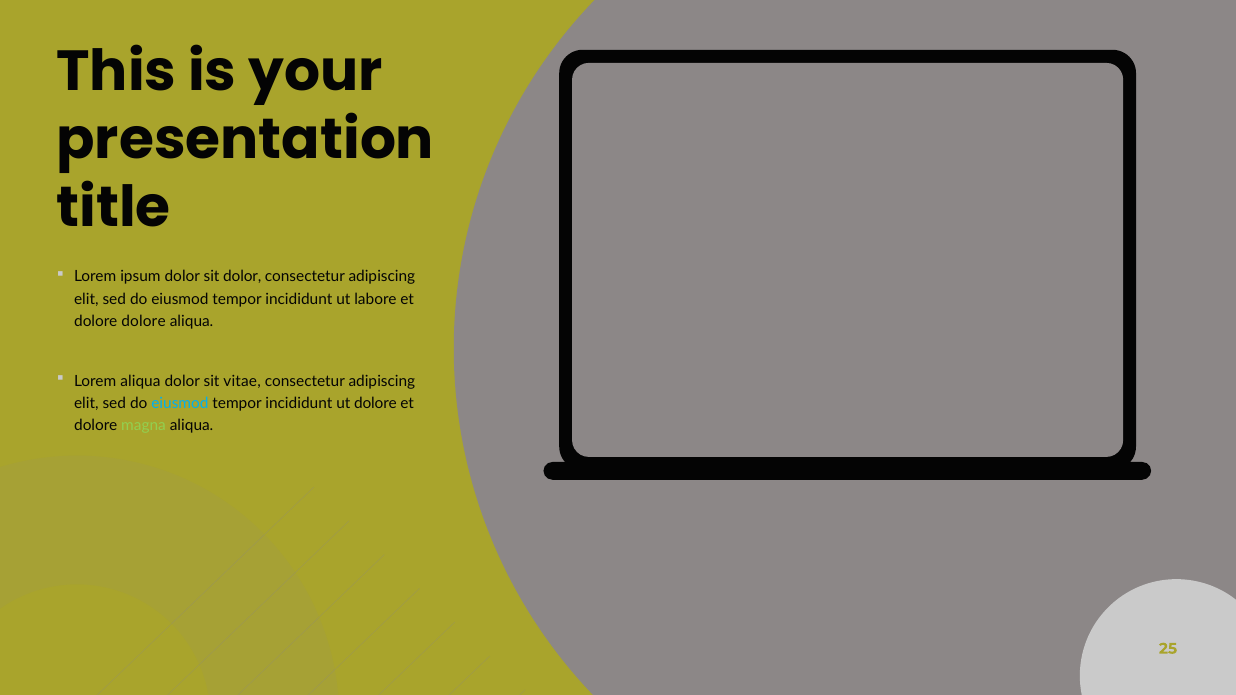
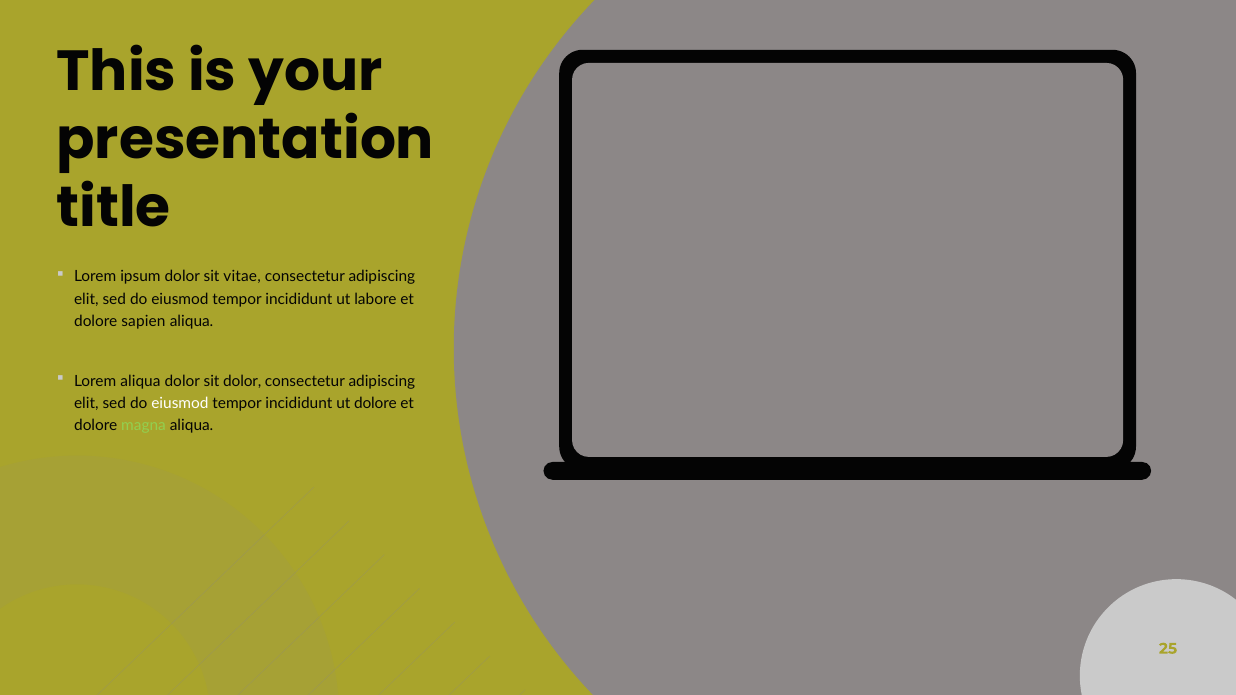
sit dolor: dolor -> vitae
dolore dolore: dolore -> sapien
sit vitae: vitae -> dolor
eiusmod at (180, 403) colour: light blue -> white
